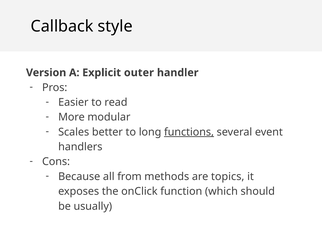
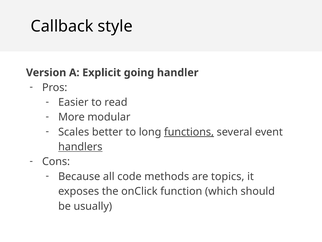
outer: outer -> going
handlers underline: none -> present
from: from -> code
